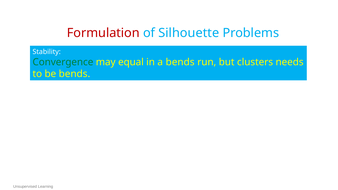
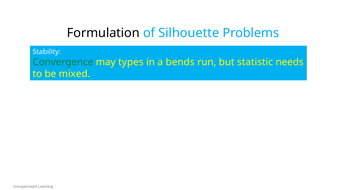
Formulation colour: red -> black
equal: equal -> types
clusters: clusters -> statistic
be bends: bends -> mixed
